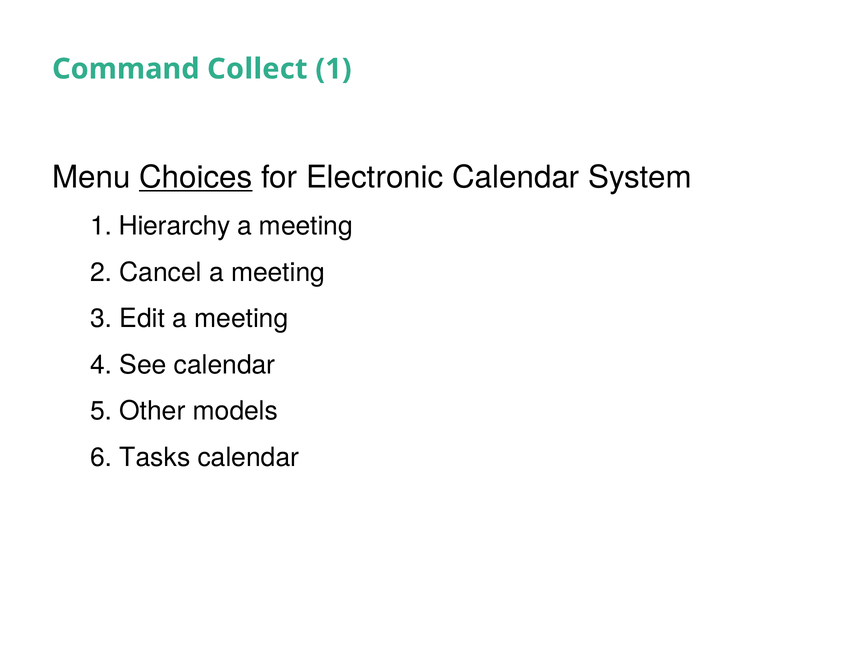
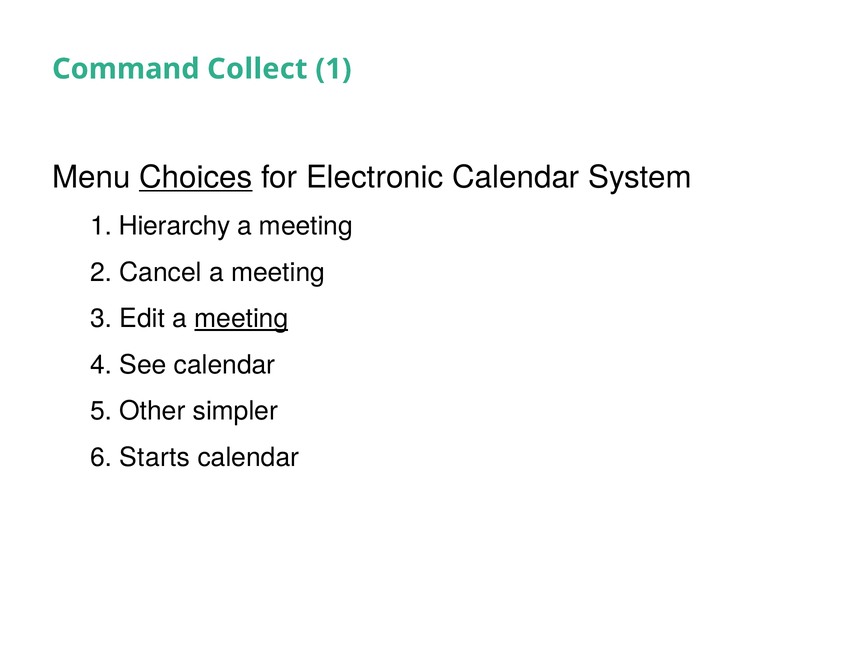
meeting at (241, 319) underline: none -> present
models: models -> simpler
Tasks: Tasks -> Starts
